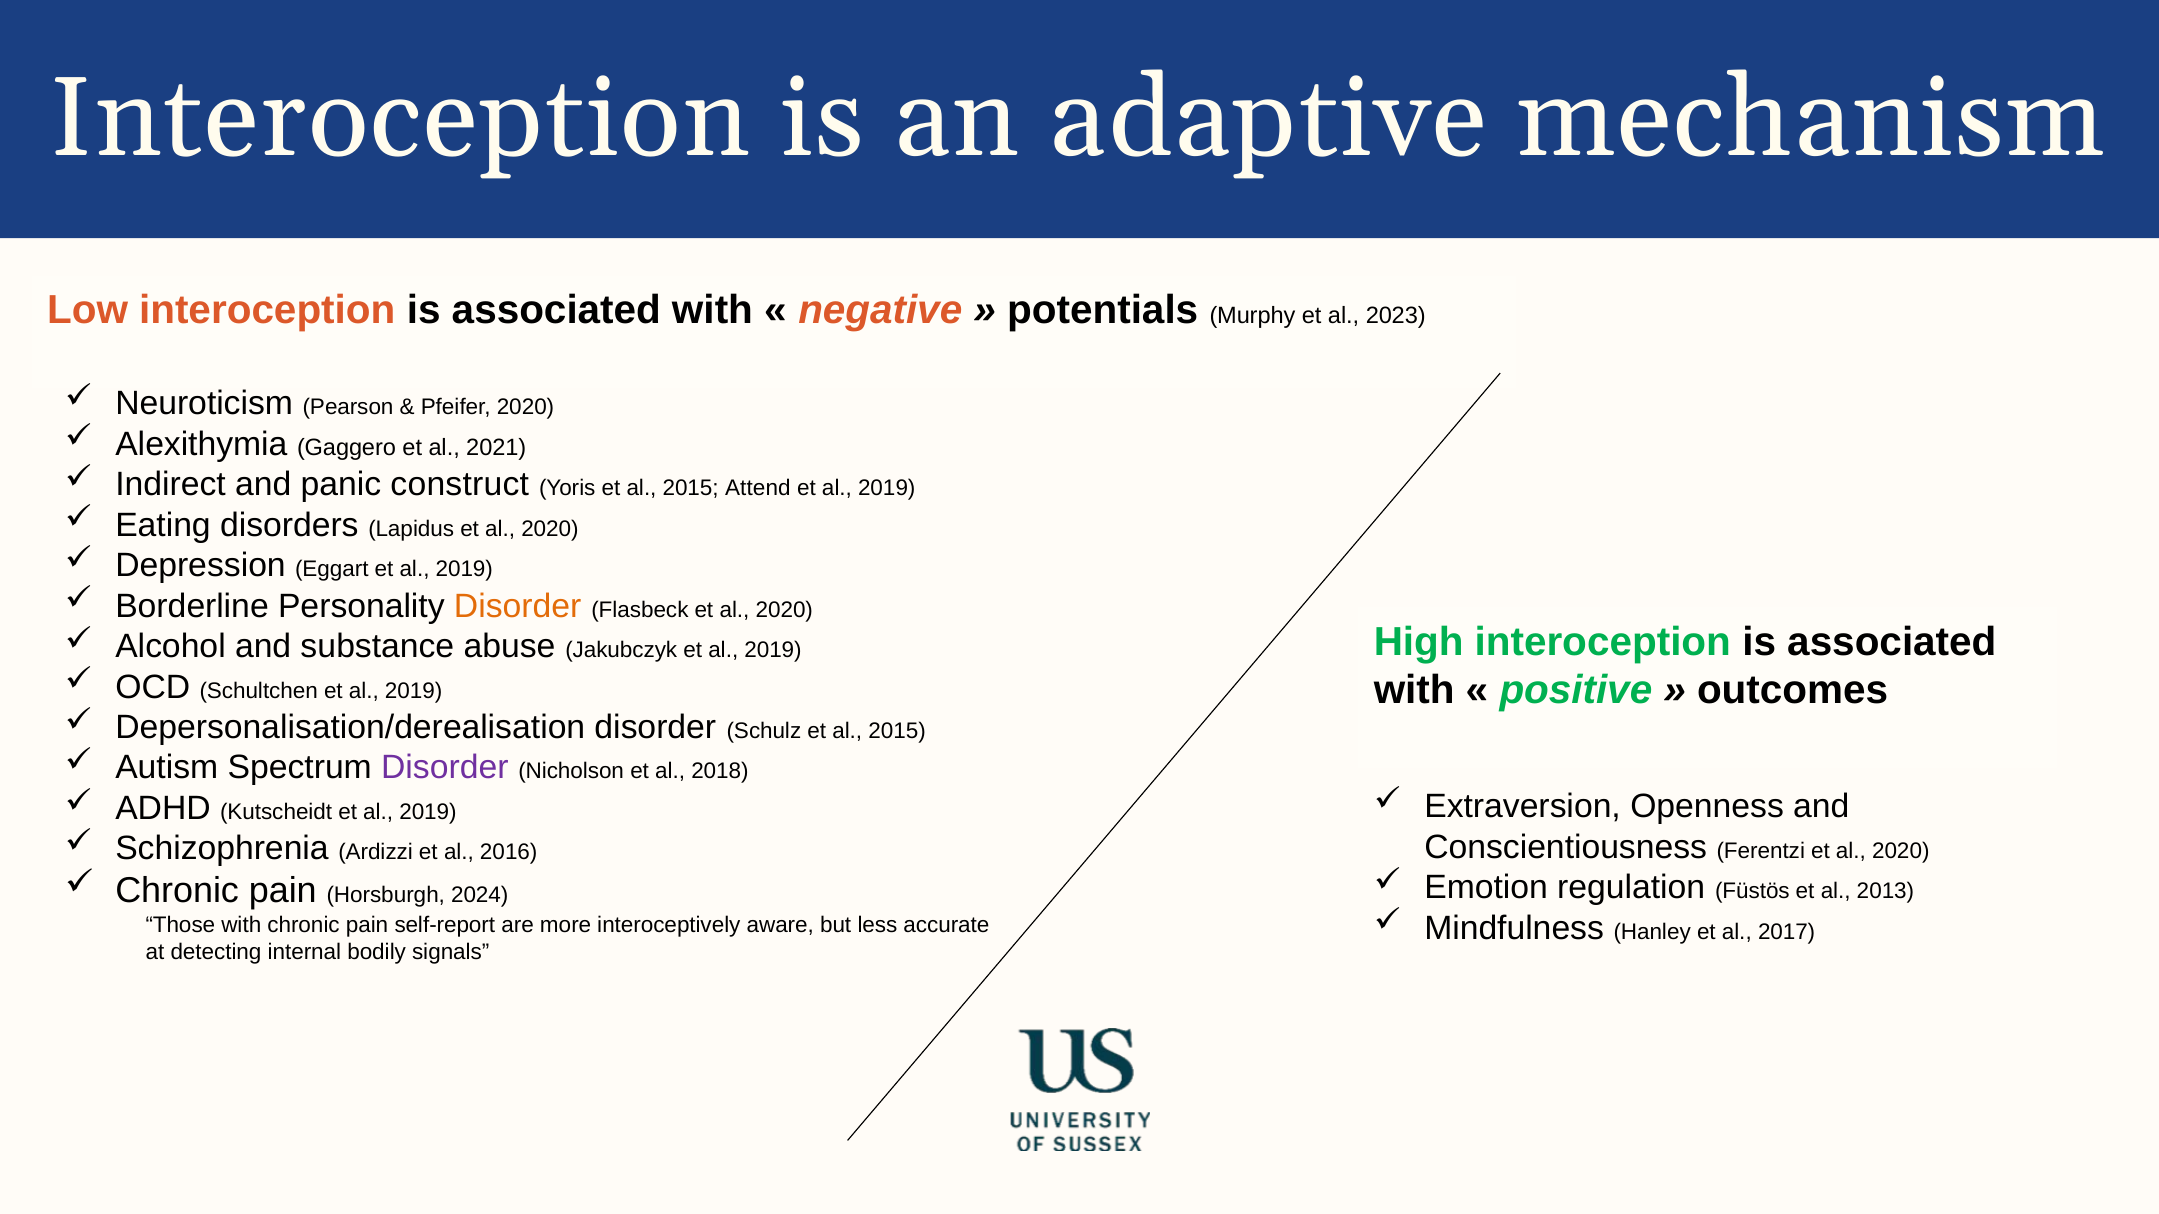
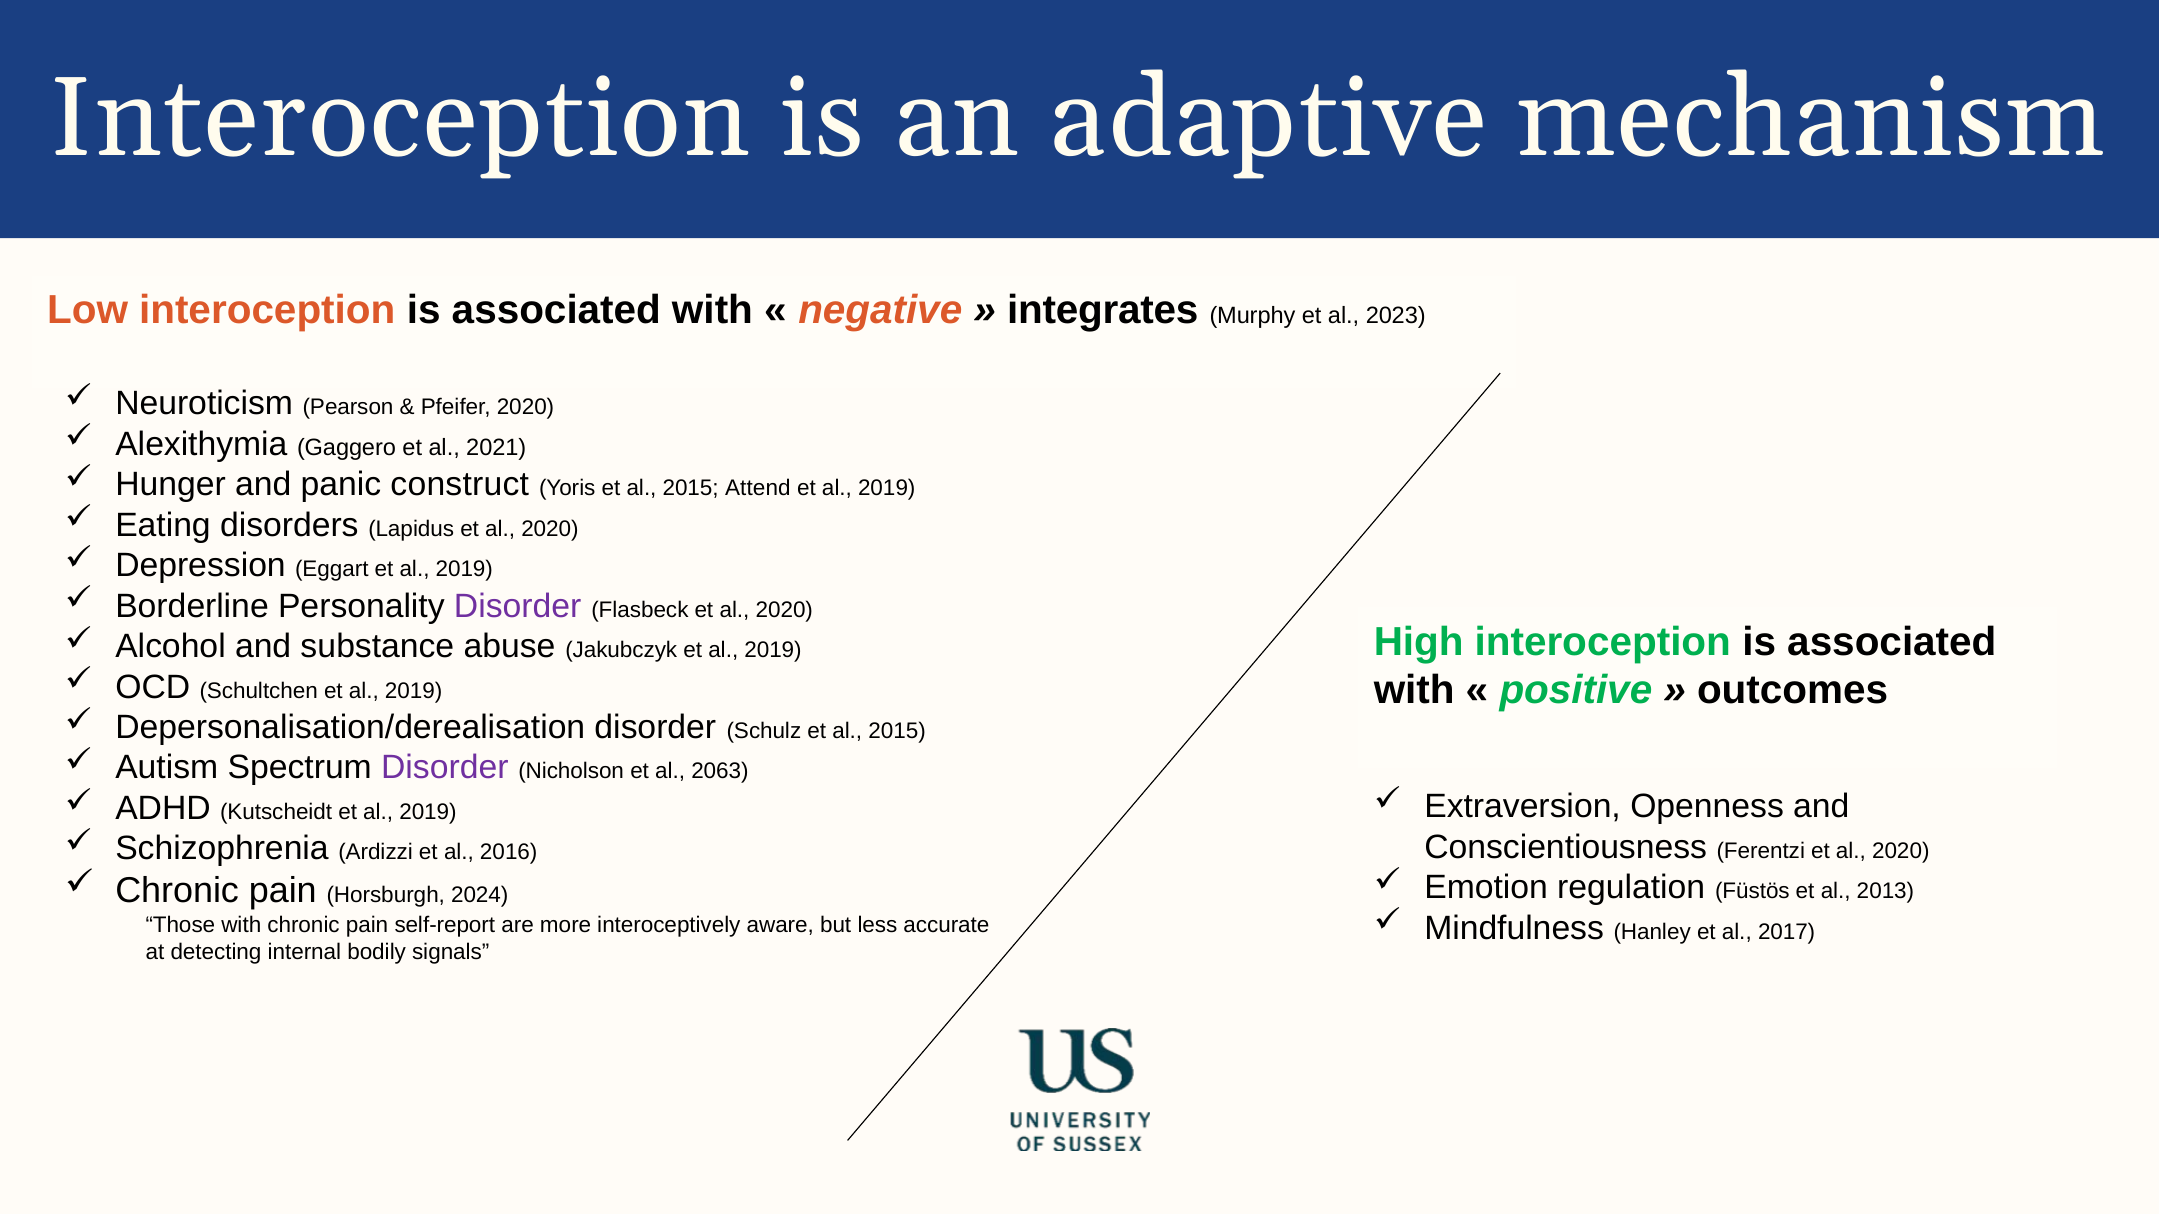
potentials: potentials -> integrates
Indirect: Indirect -> Hunger
Disorder at (518, 606) colour: orange -> purple
2018: 2018 -> 2063
